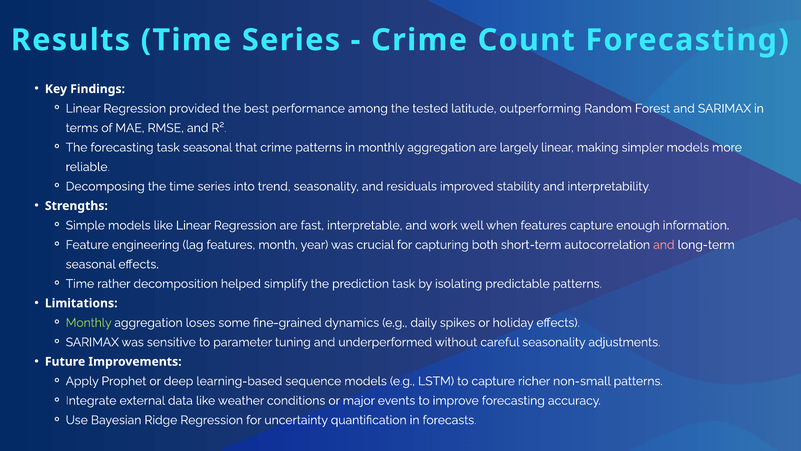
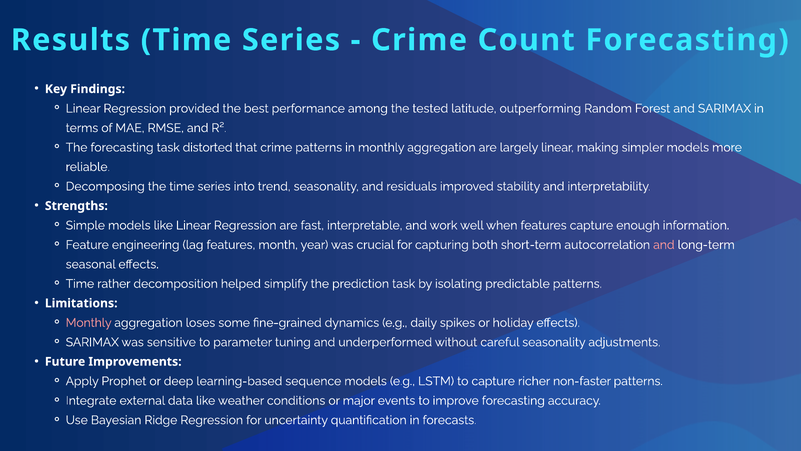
task seasonal: seasonal -> distorted
Monthly at (89, 322) colour: light green -> pink
non-small: non-small -> non-faster
